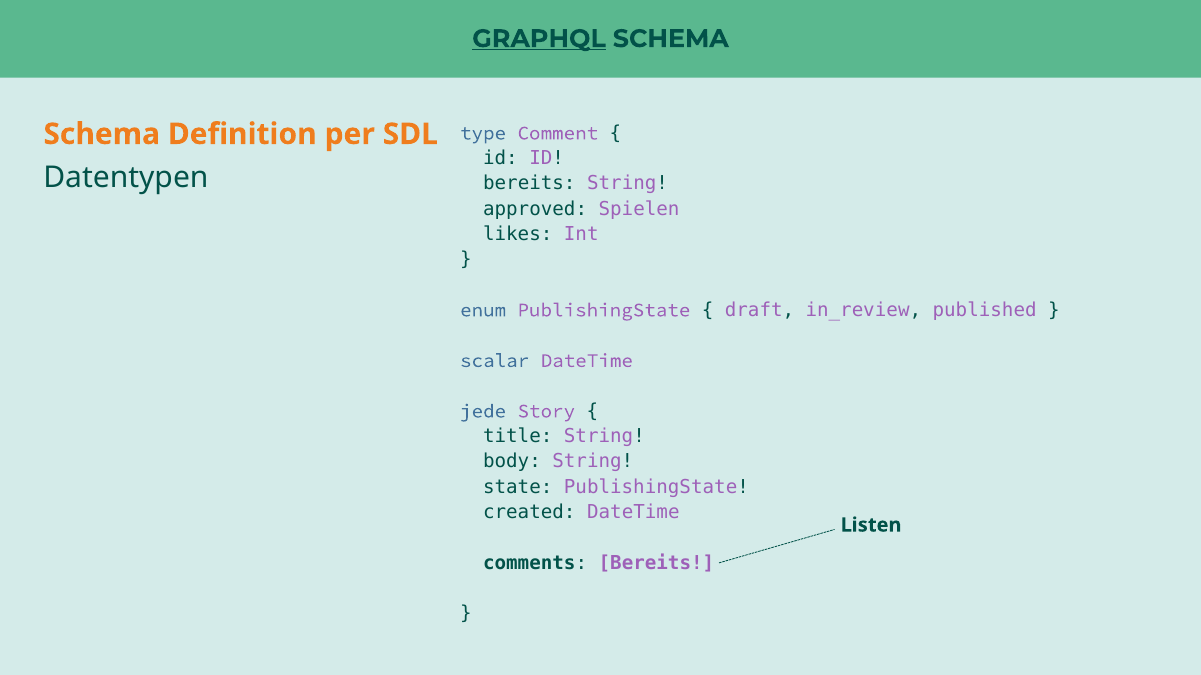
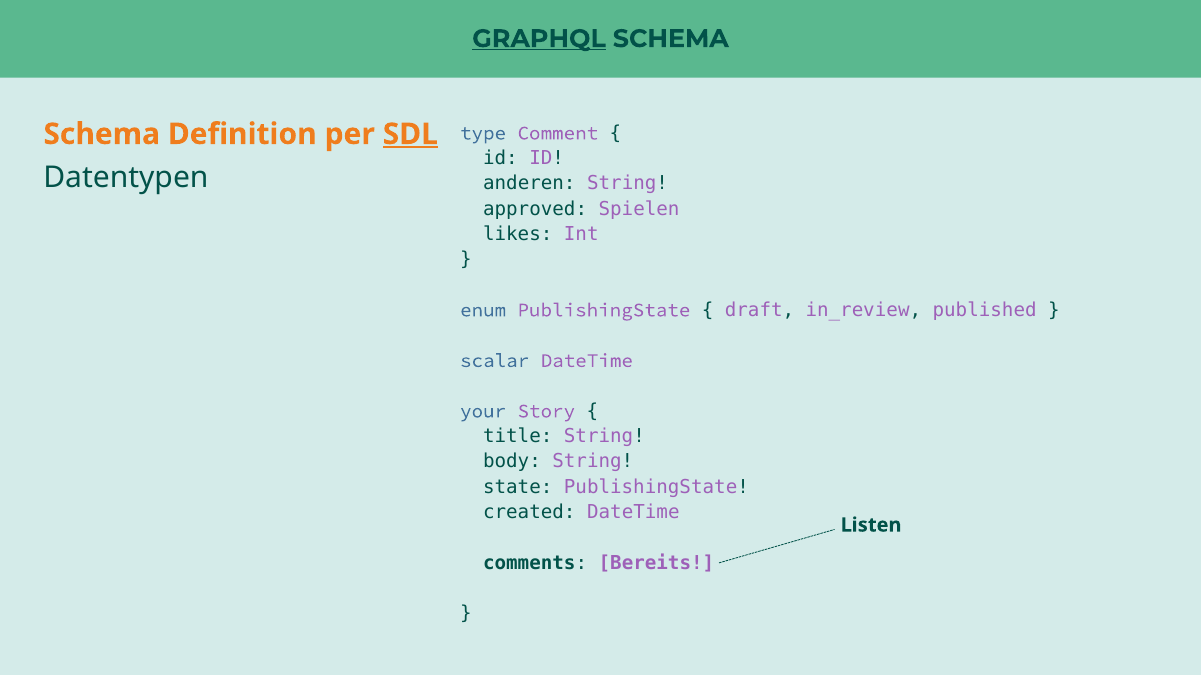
SDL underline: none -> present
bereits at (529, 184): bereits -> anderen
jede: jede -> your
